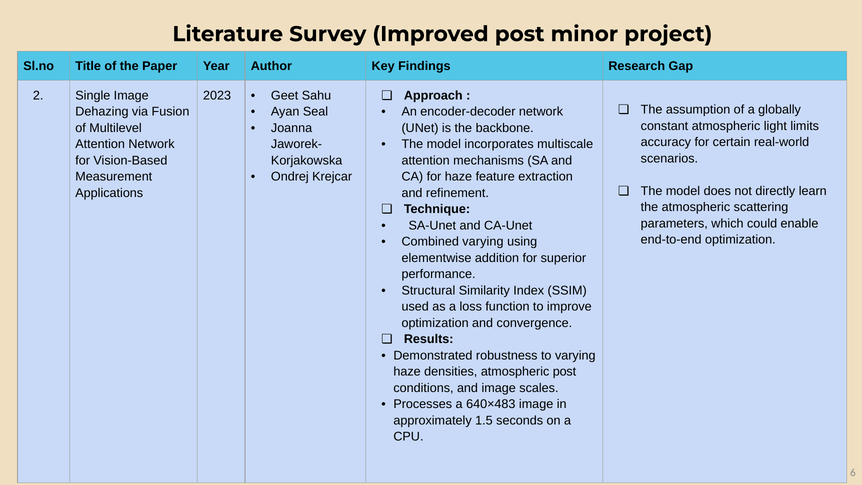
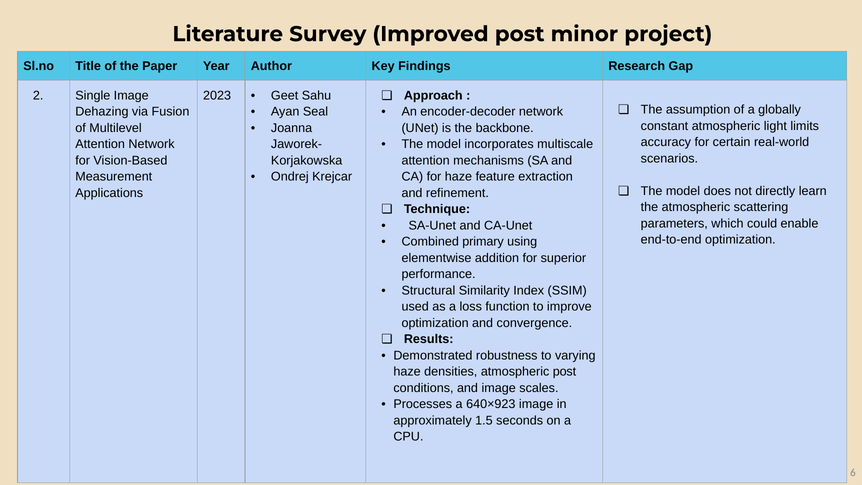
Combined varying: varying -> primary
640×483: 640×483 -> 640×923
